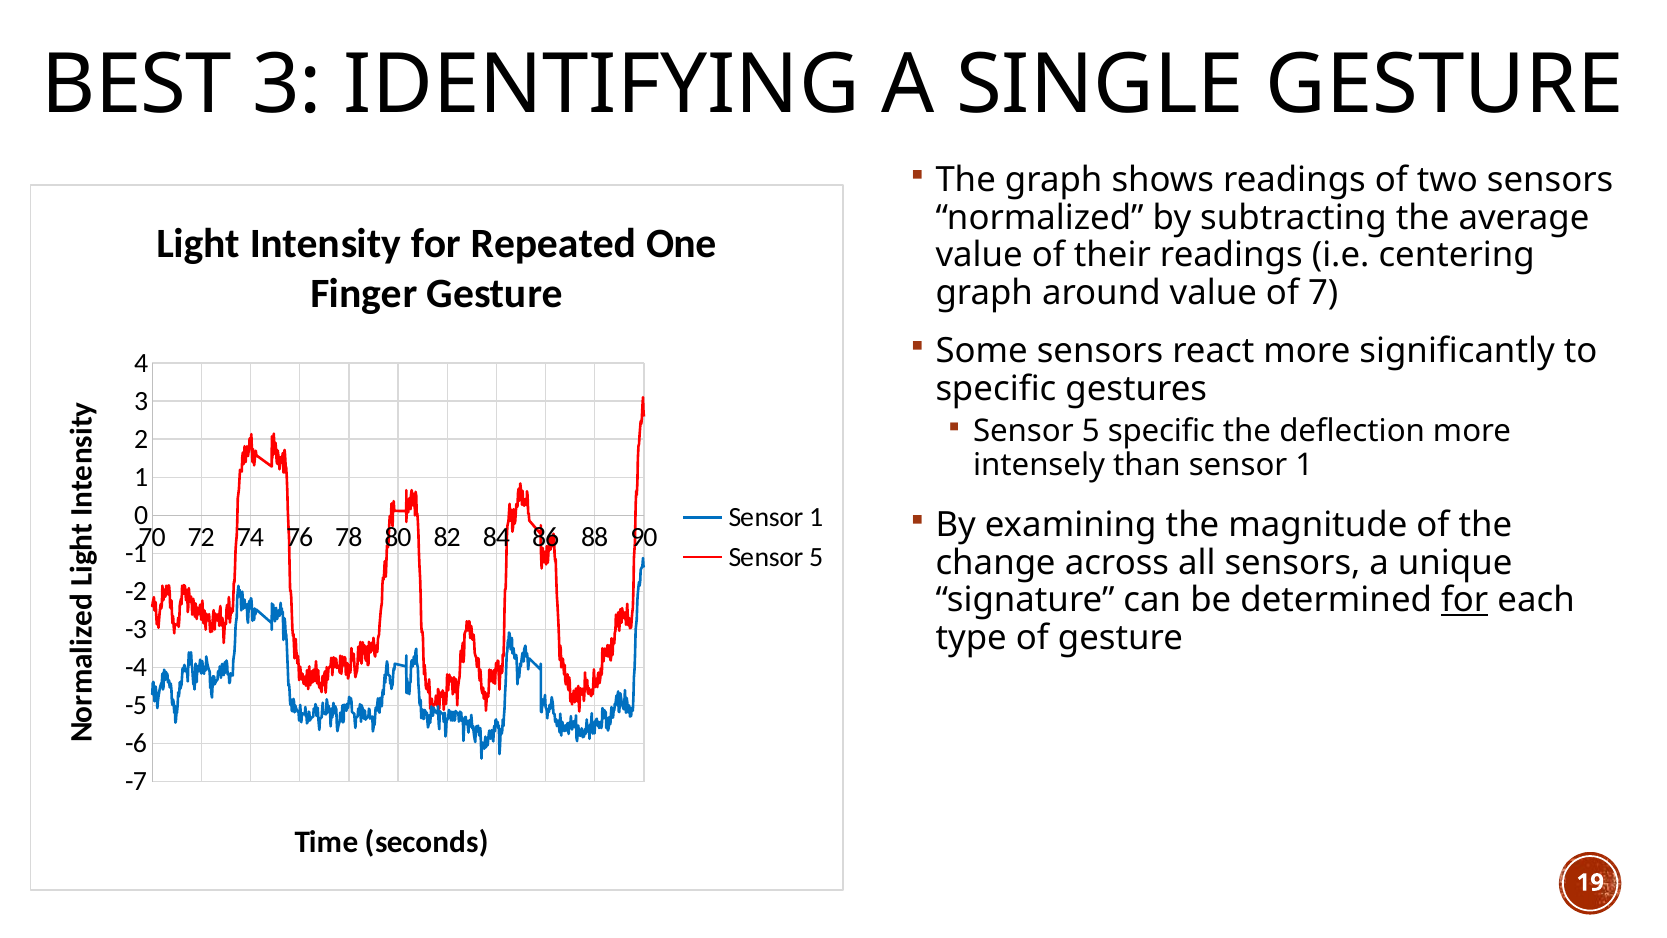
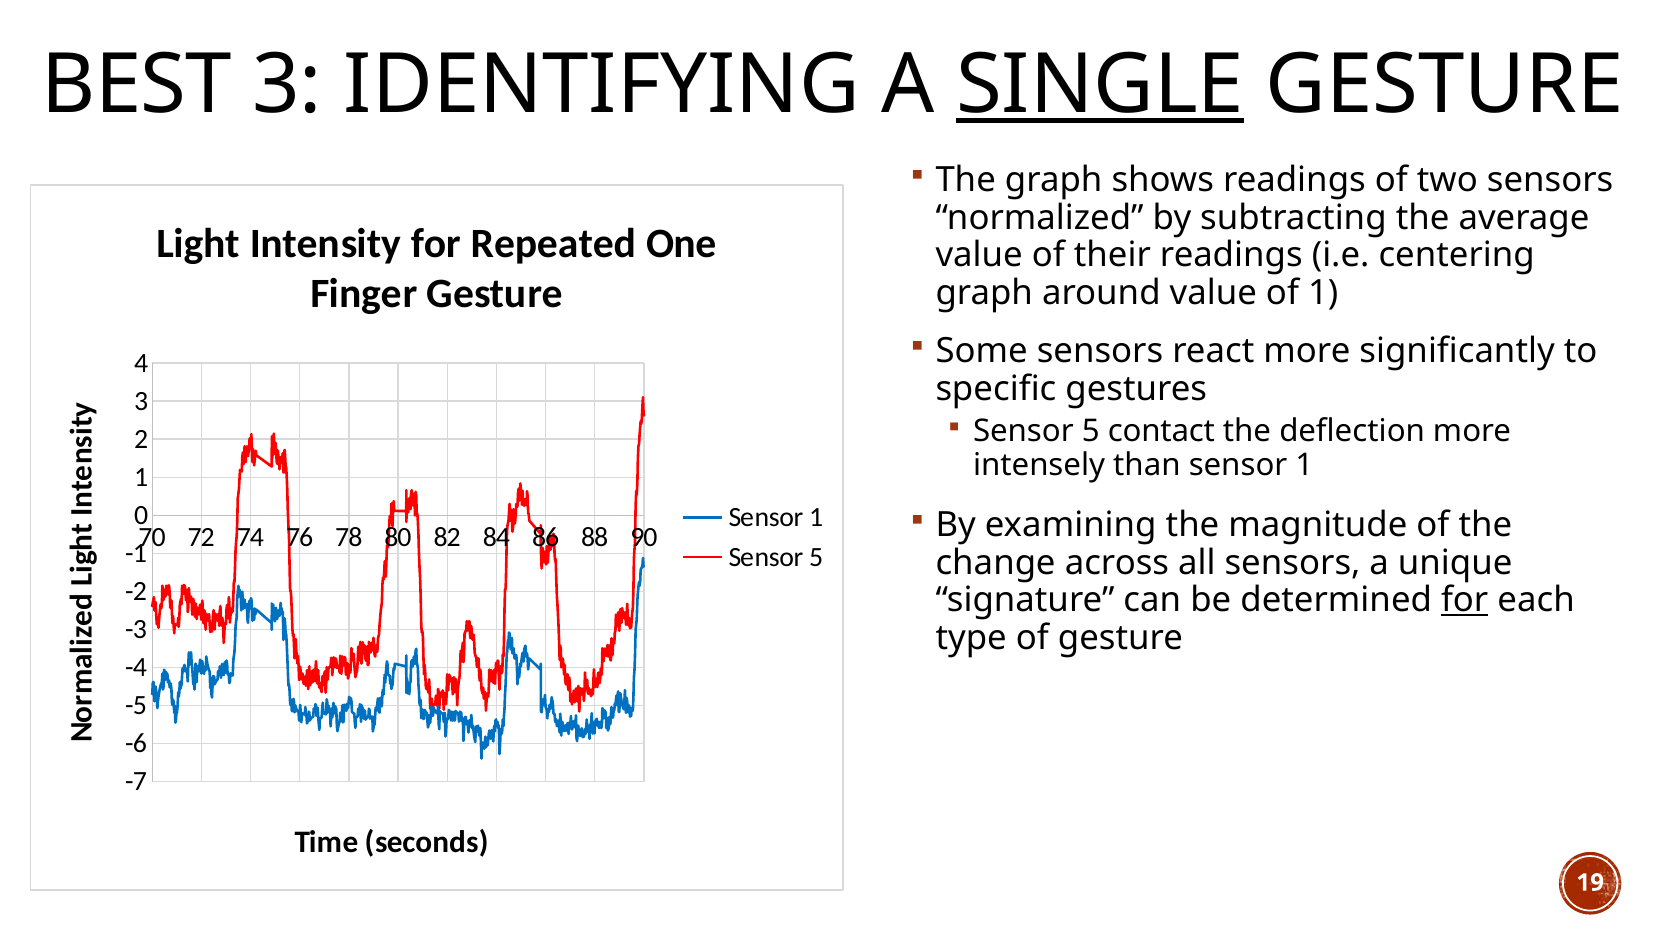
SINGLE underline: none -> present
of 7: 7 -> 1
5 specific: specific -> contact
